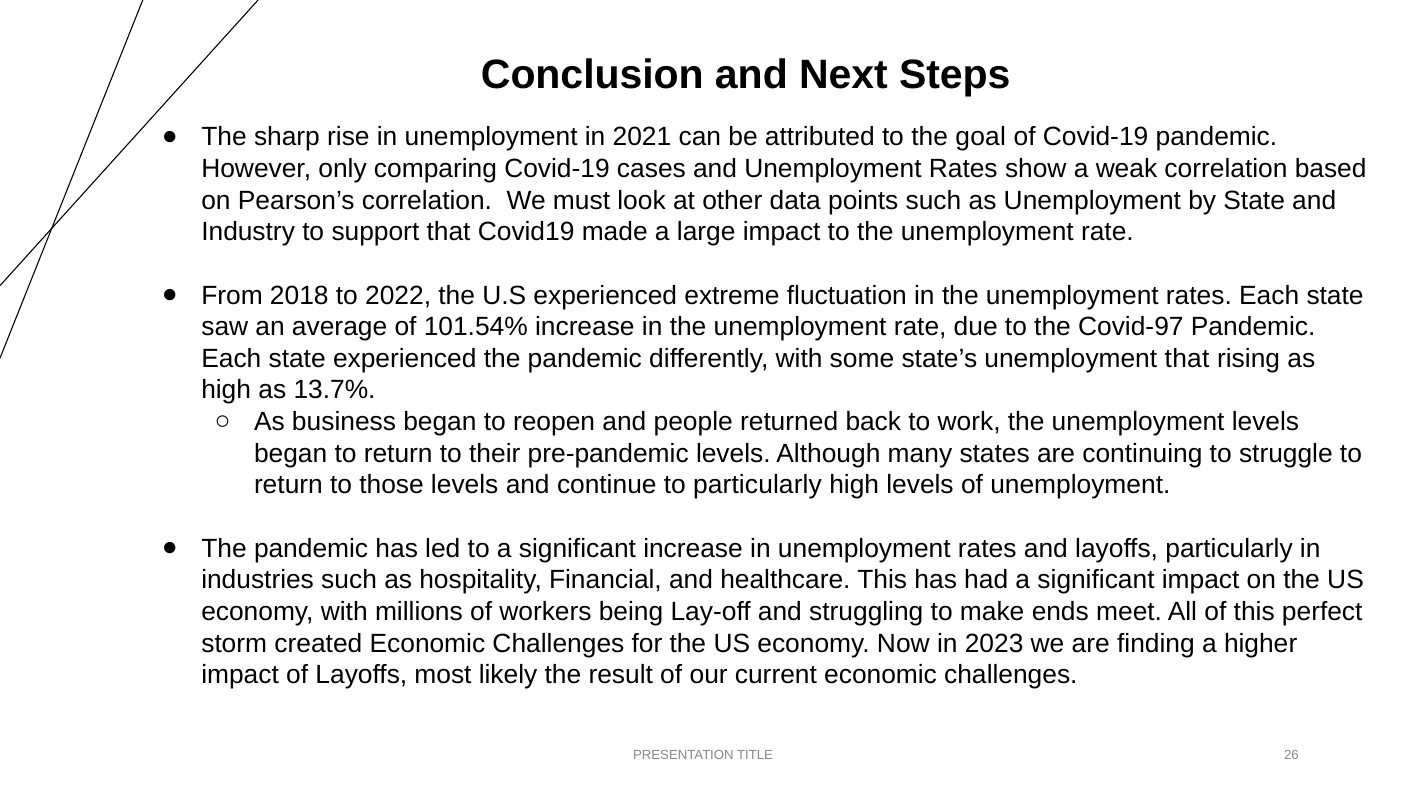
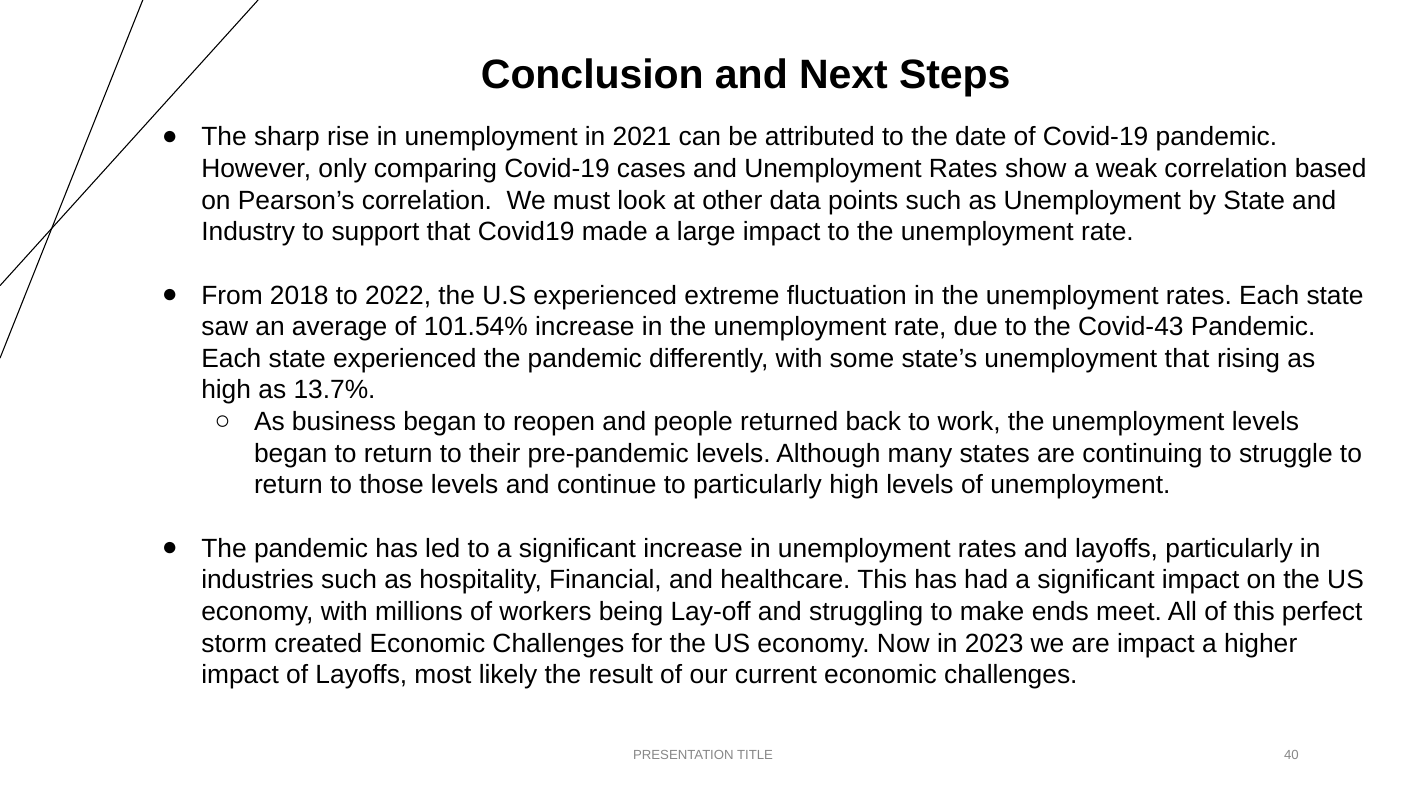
goal: goal -> date
Covid-97: Covid-97 -> Covid-43
are finding: finding -> impact
26: 26 -> 40
